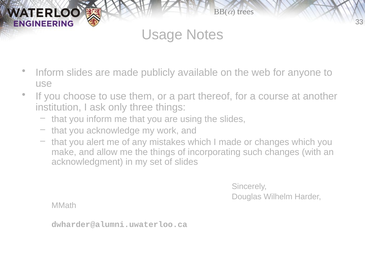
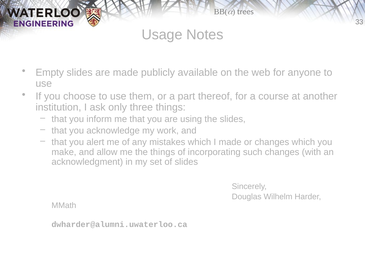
Inform at (50, 72): Inform -> Empty
